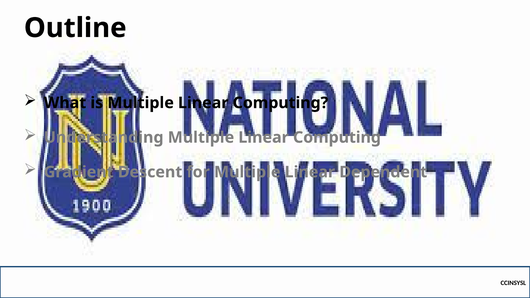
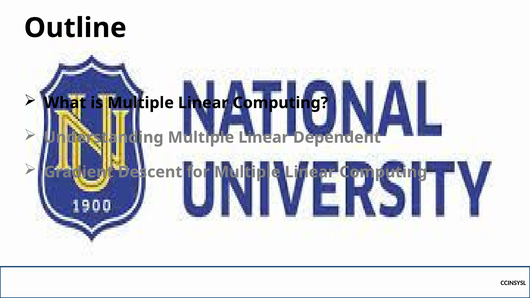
Understanding Multiple Linear Computing: Computing -> Dependent
for Multiple Linear Dependent: Dependent -> Computing
